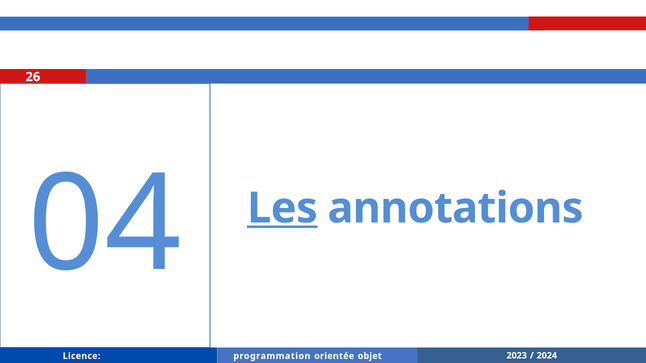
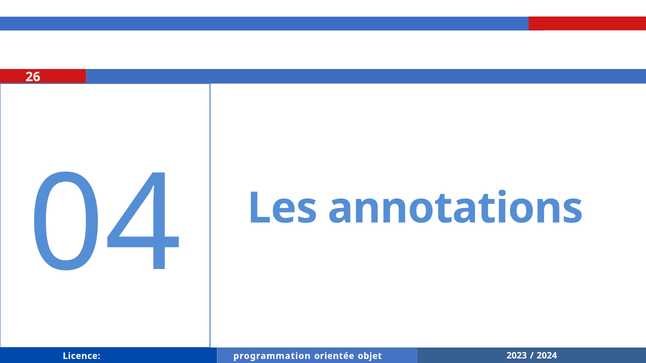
Les underline: present -> none
